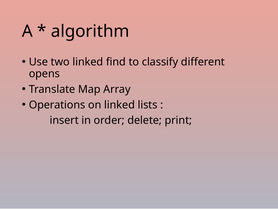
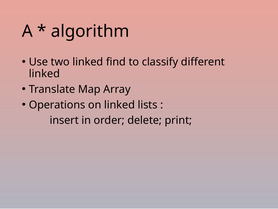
opens at (44, 73): opens -> linked
